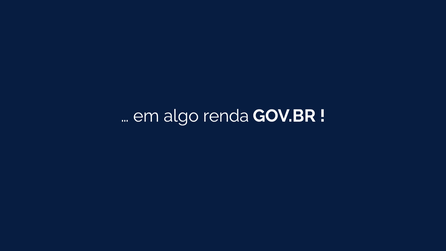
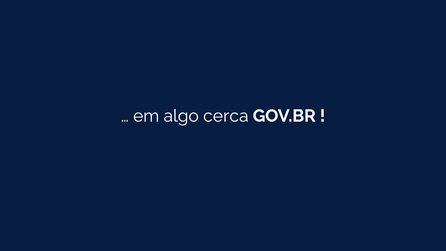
renda: renda -> cerca
